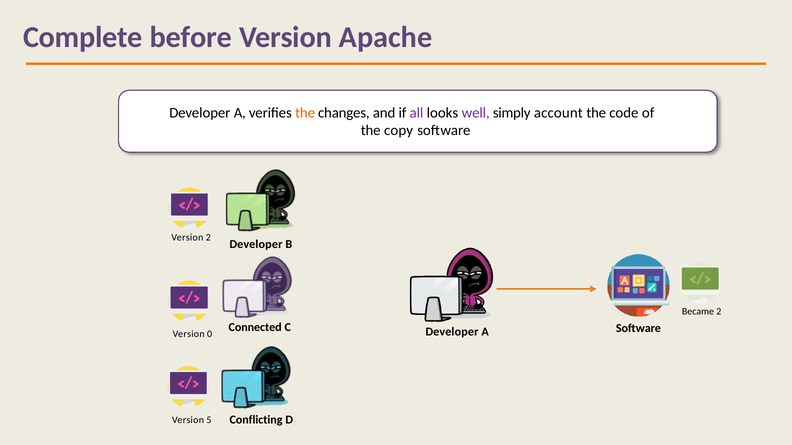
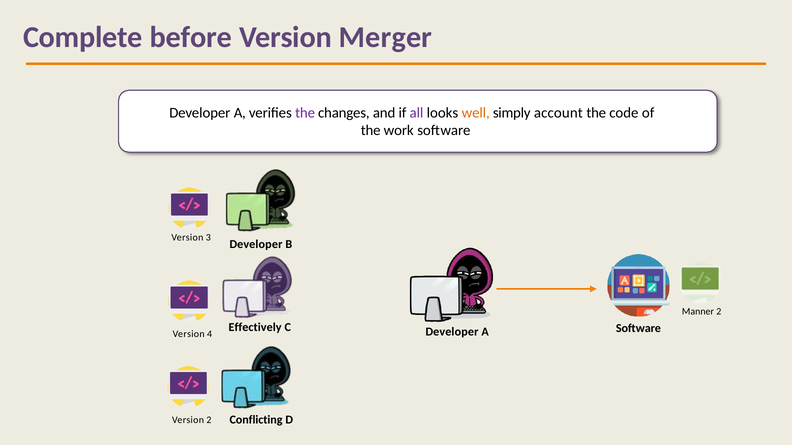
Apache: Apache -> Merger
the at (305, 113) colour: orange -> purple
well colour: purple -> orange
copy: copy -> work
Version 2: 2 -> 3
Became: Became -> Manner
Connected: Connected -> Effectively
0: 0 -> 4
Version 5: 5 -> 2
